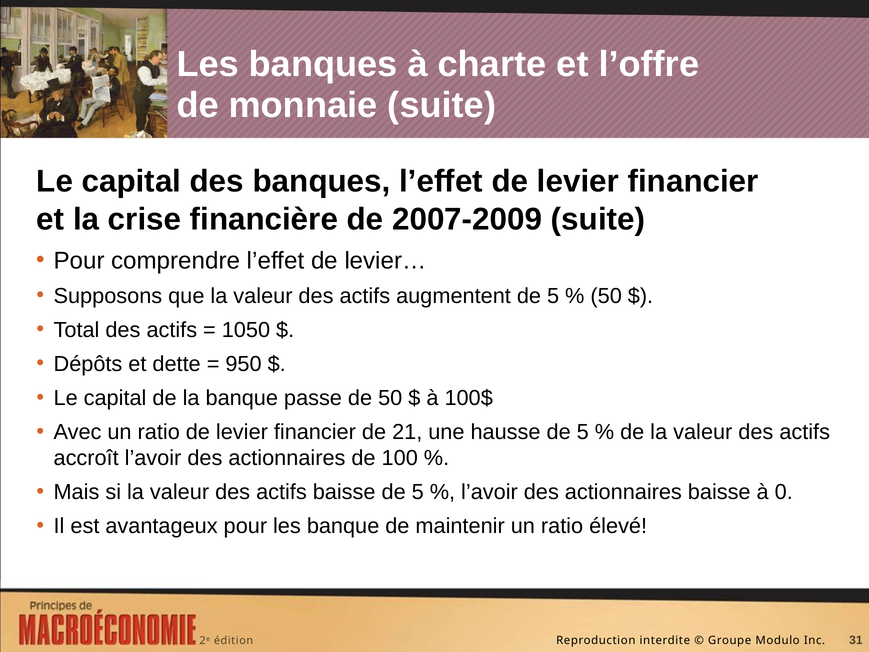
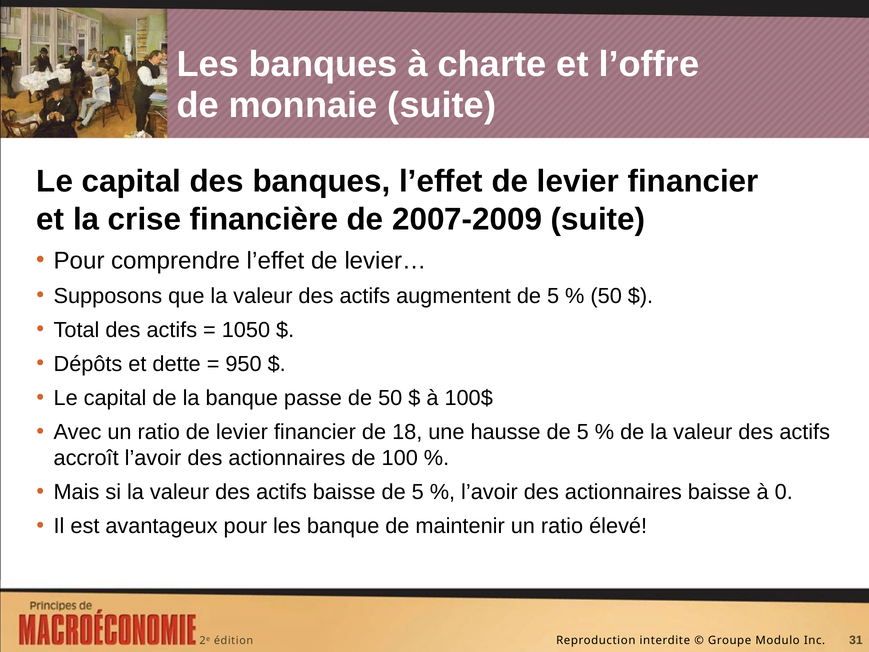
21: 21 -> 18
